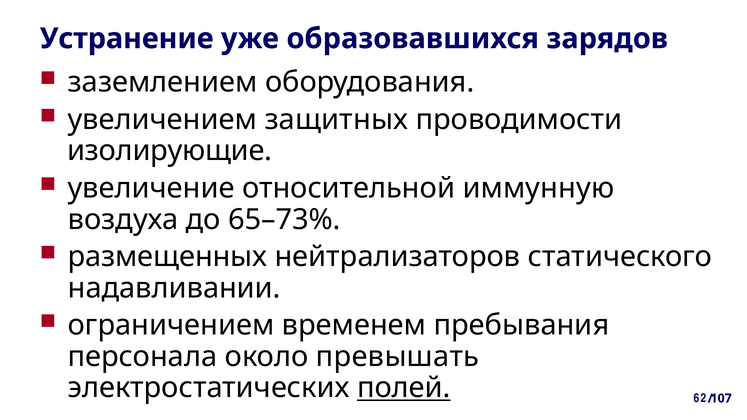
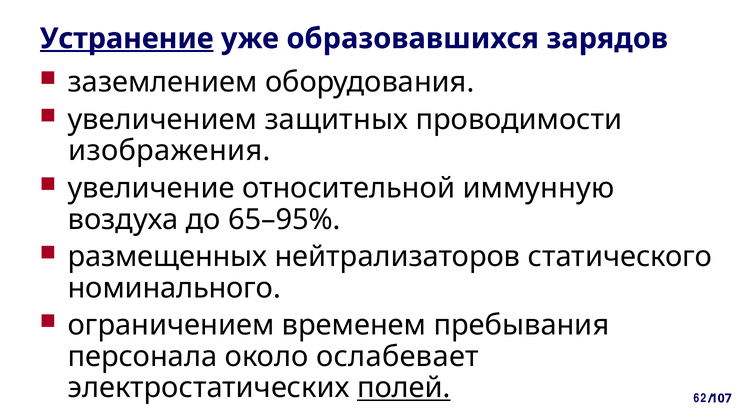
Устранение underline: none -> present
изолирующие: изолирующие -> изображения
65–73%: 65–73% -> 65–95%
надавливании: надавливании -> номинального
превышать: превышать -> ослабевает
